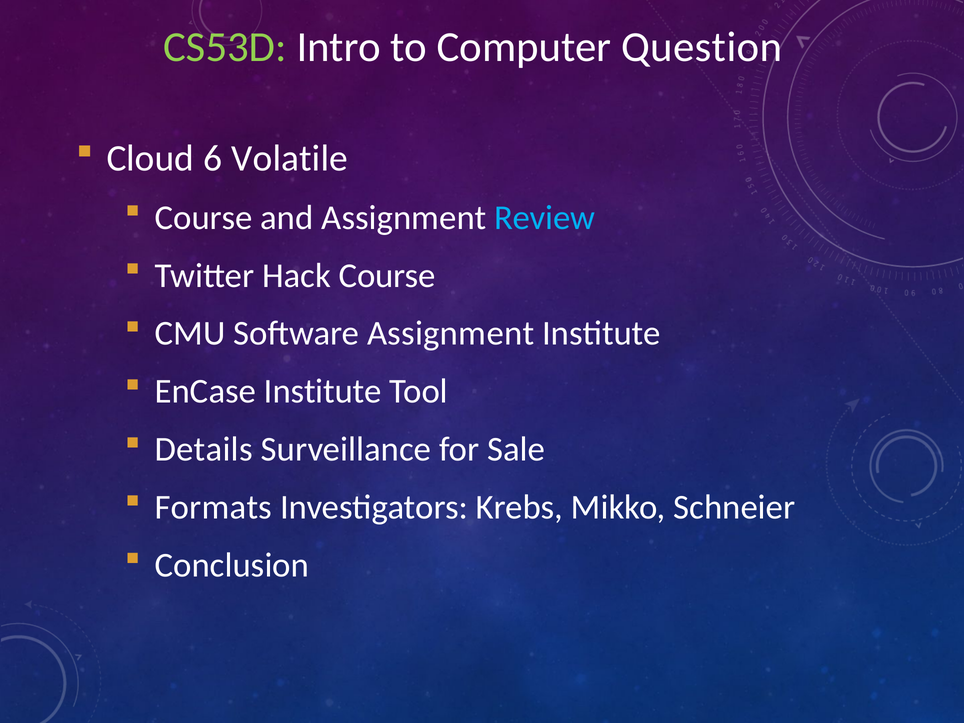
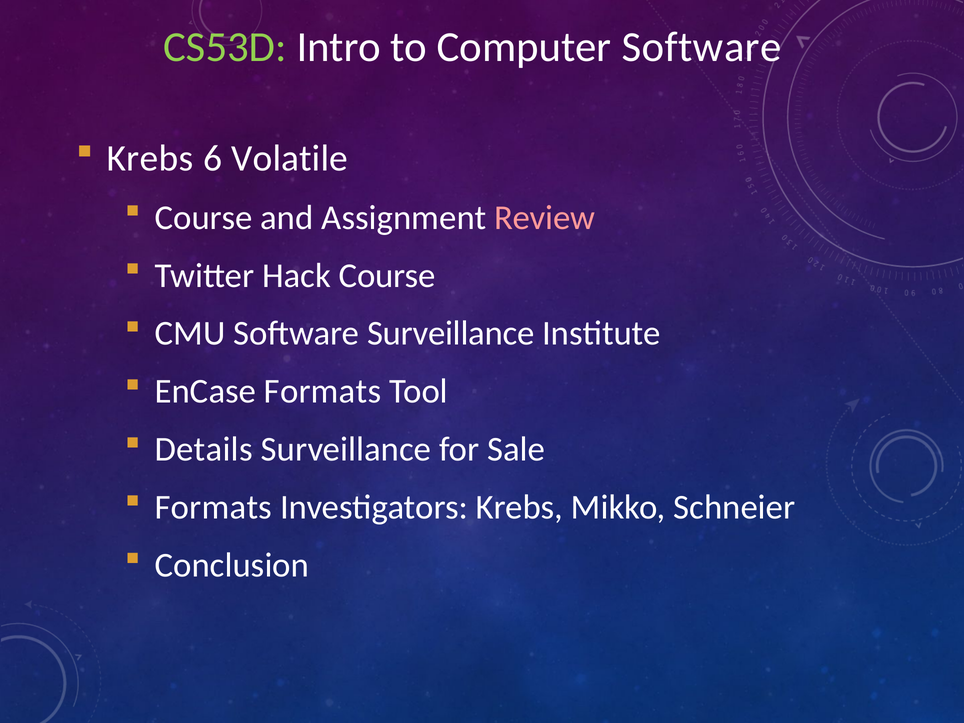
Computer Question: Question -> Software
Cloud at (150, 158): Cloud -> Krebs
Review colour: light blue -> pink
Software Assignment: Assignment -> Surveillance
EnCase Institute: Institute -> Formats
